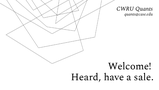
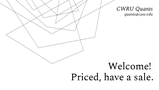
Heard: Heard -> Priced
